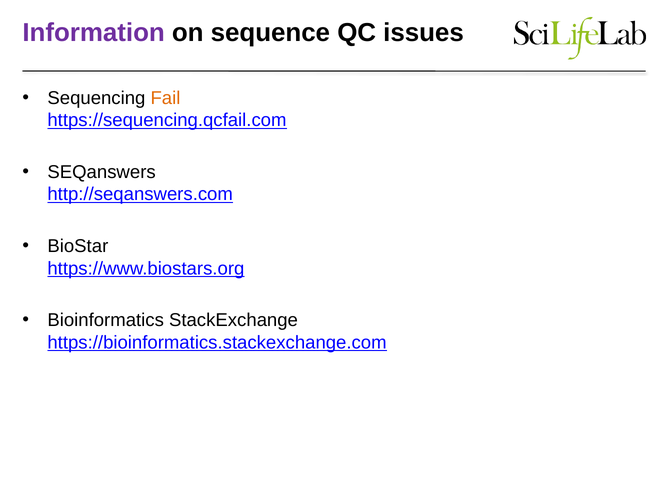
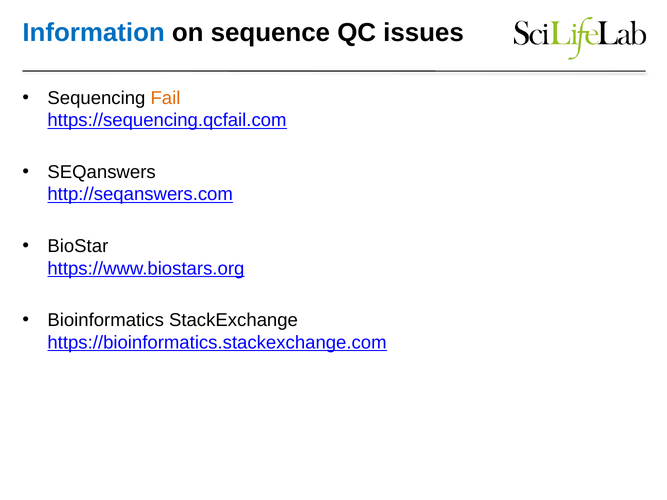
Information colour: purple -> blue
